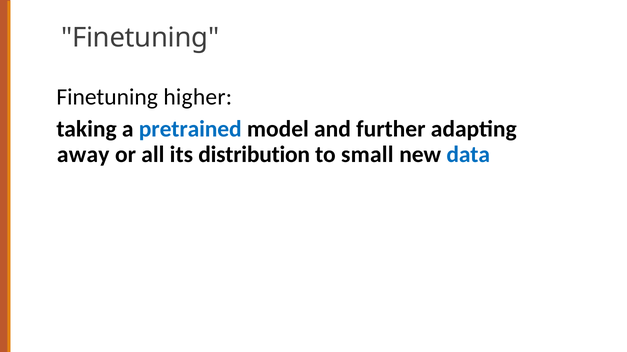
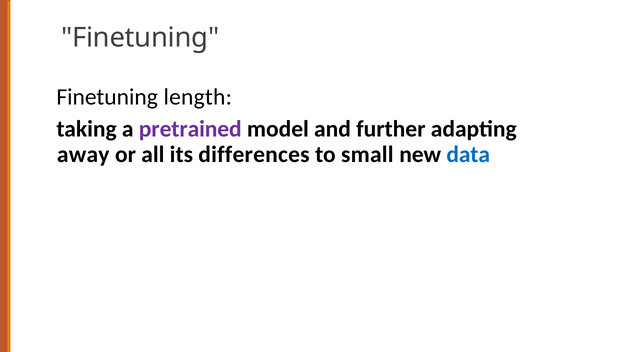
higher: higher -> length
pretrained colour: blue -> purple
distribution: distribution -> differences
